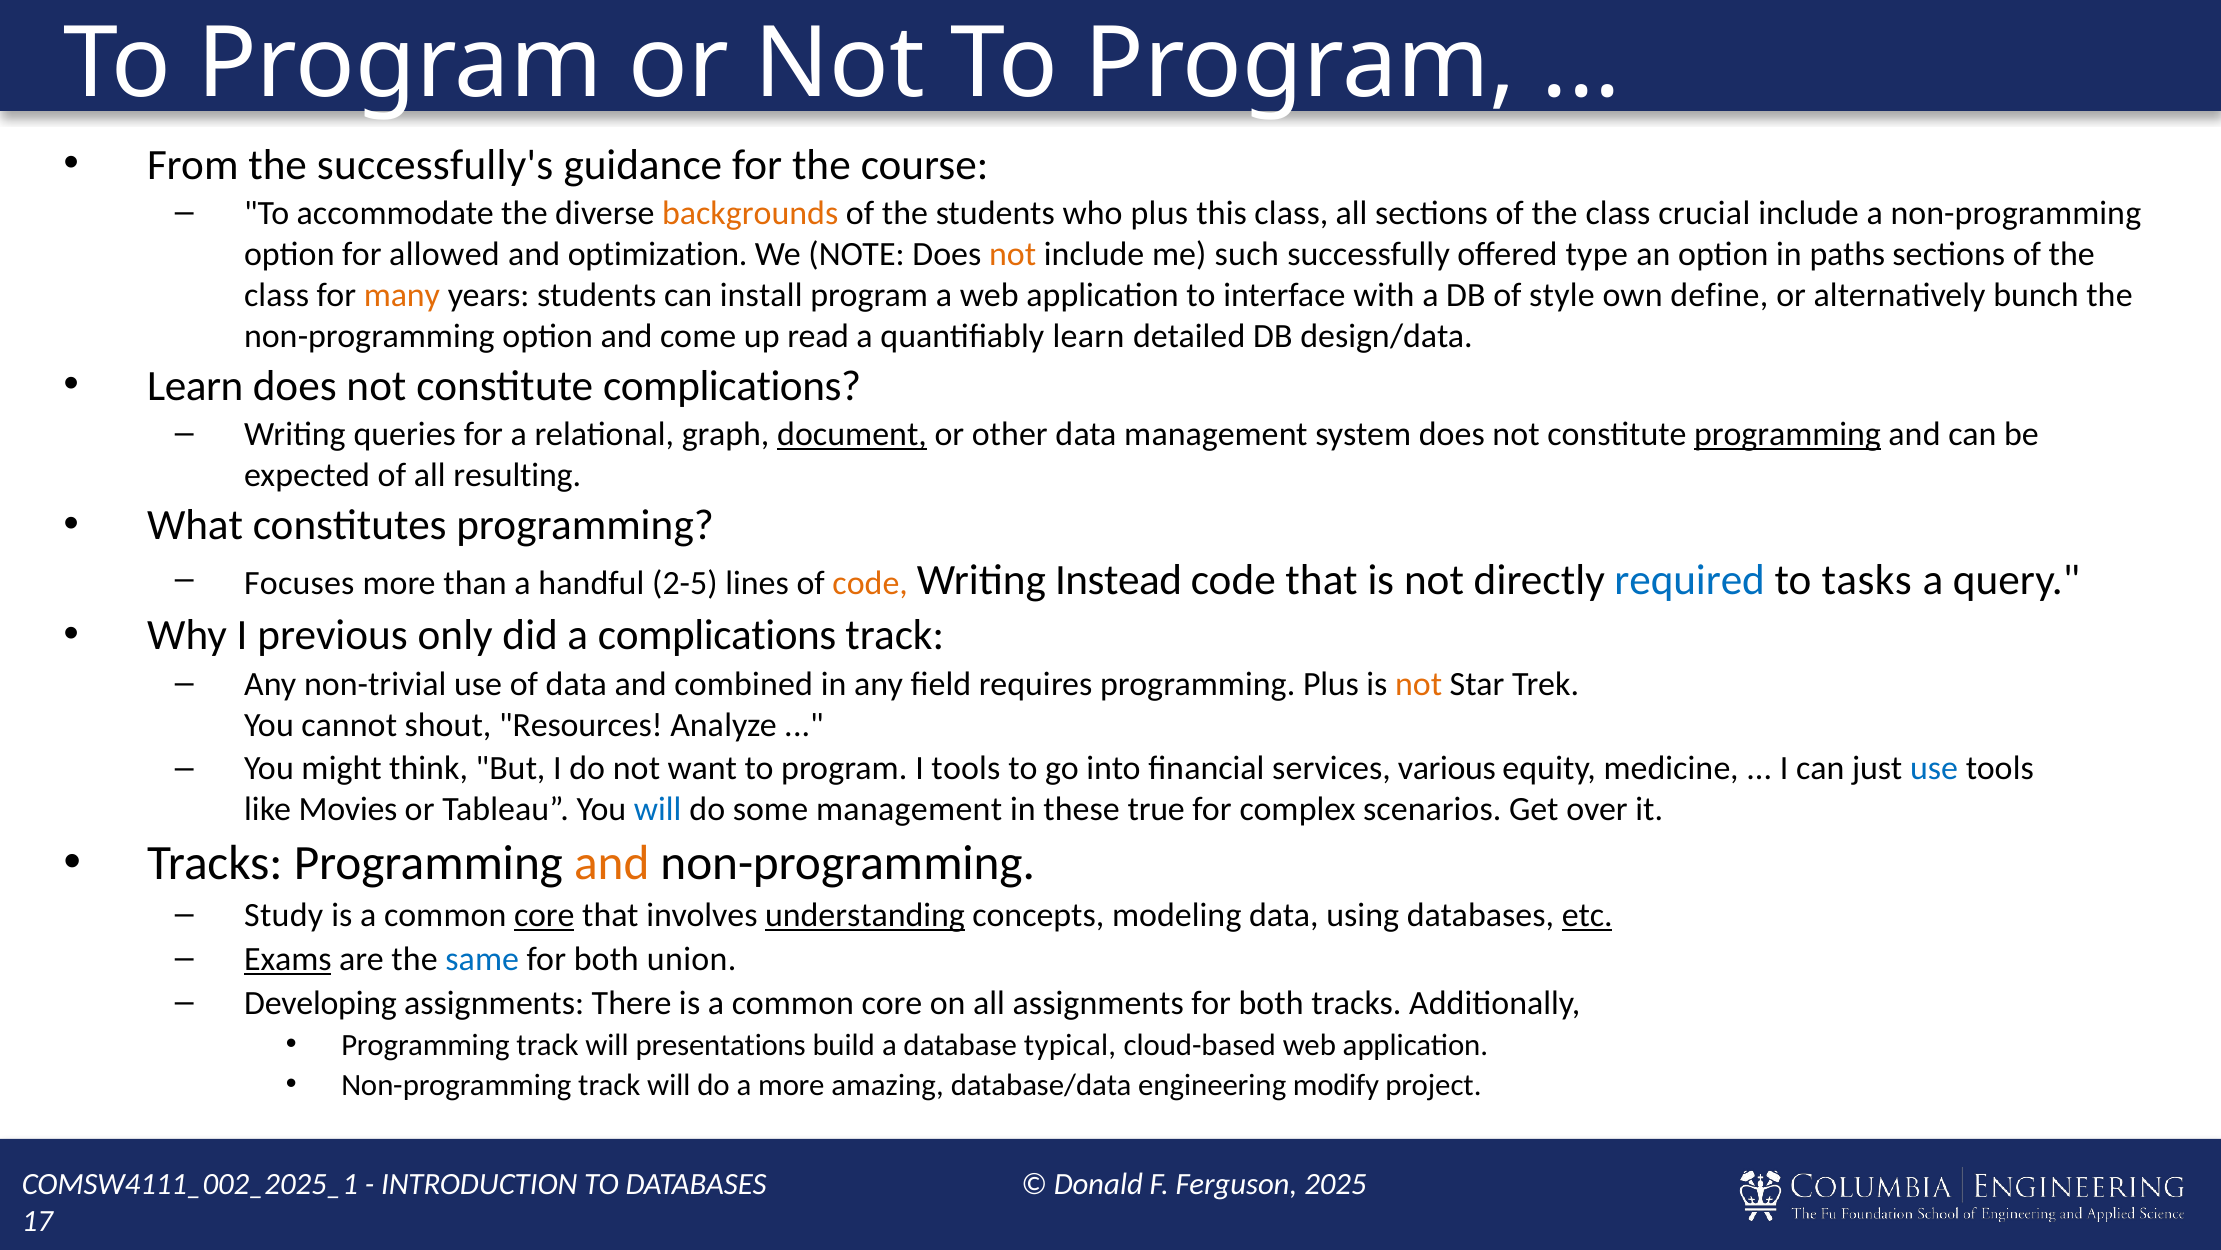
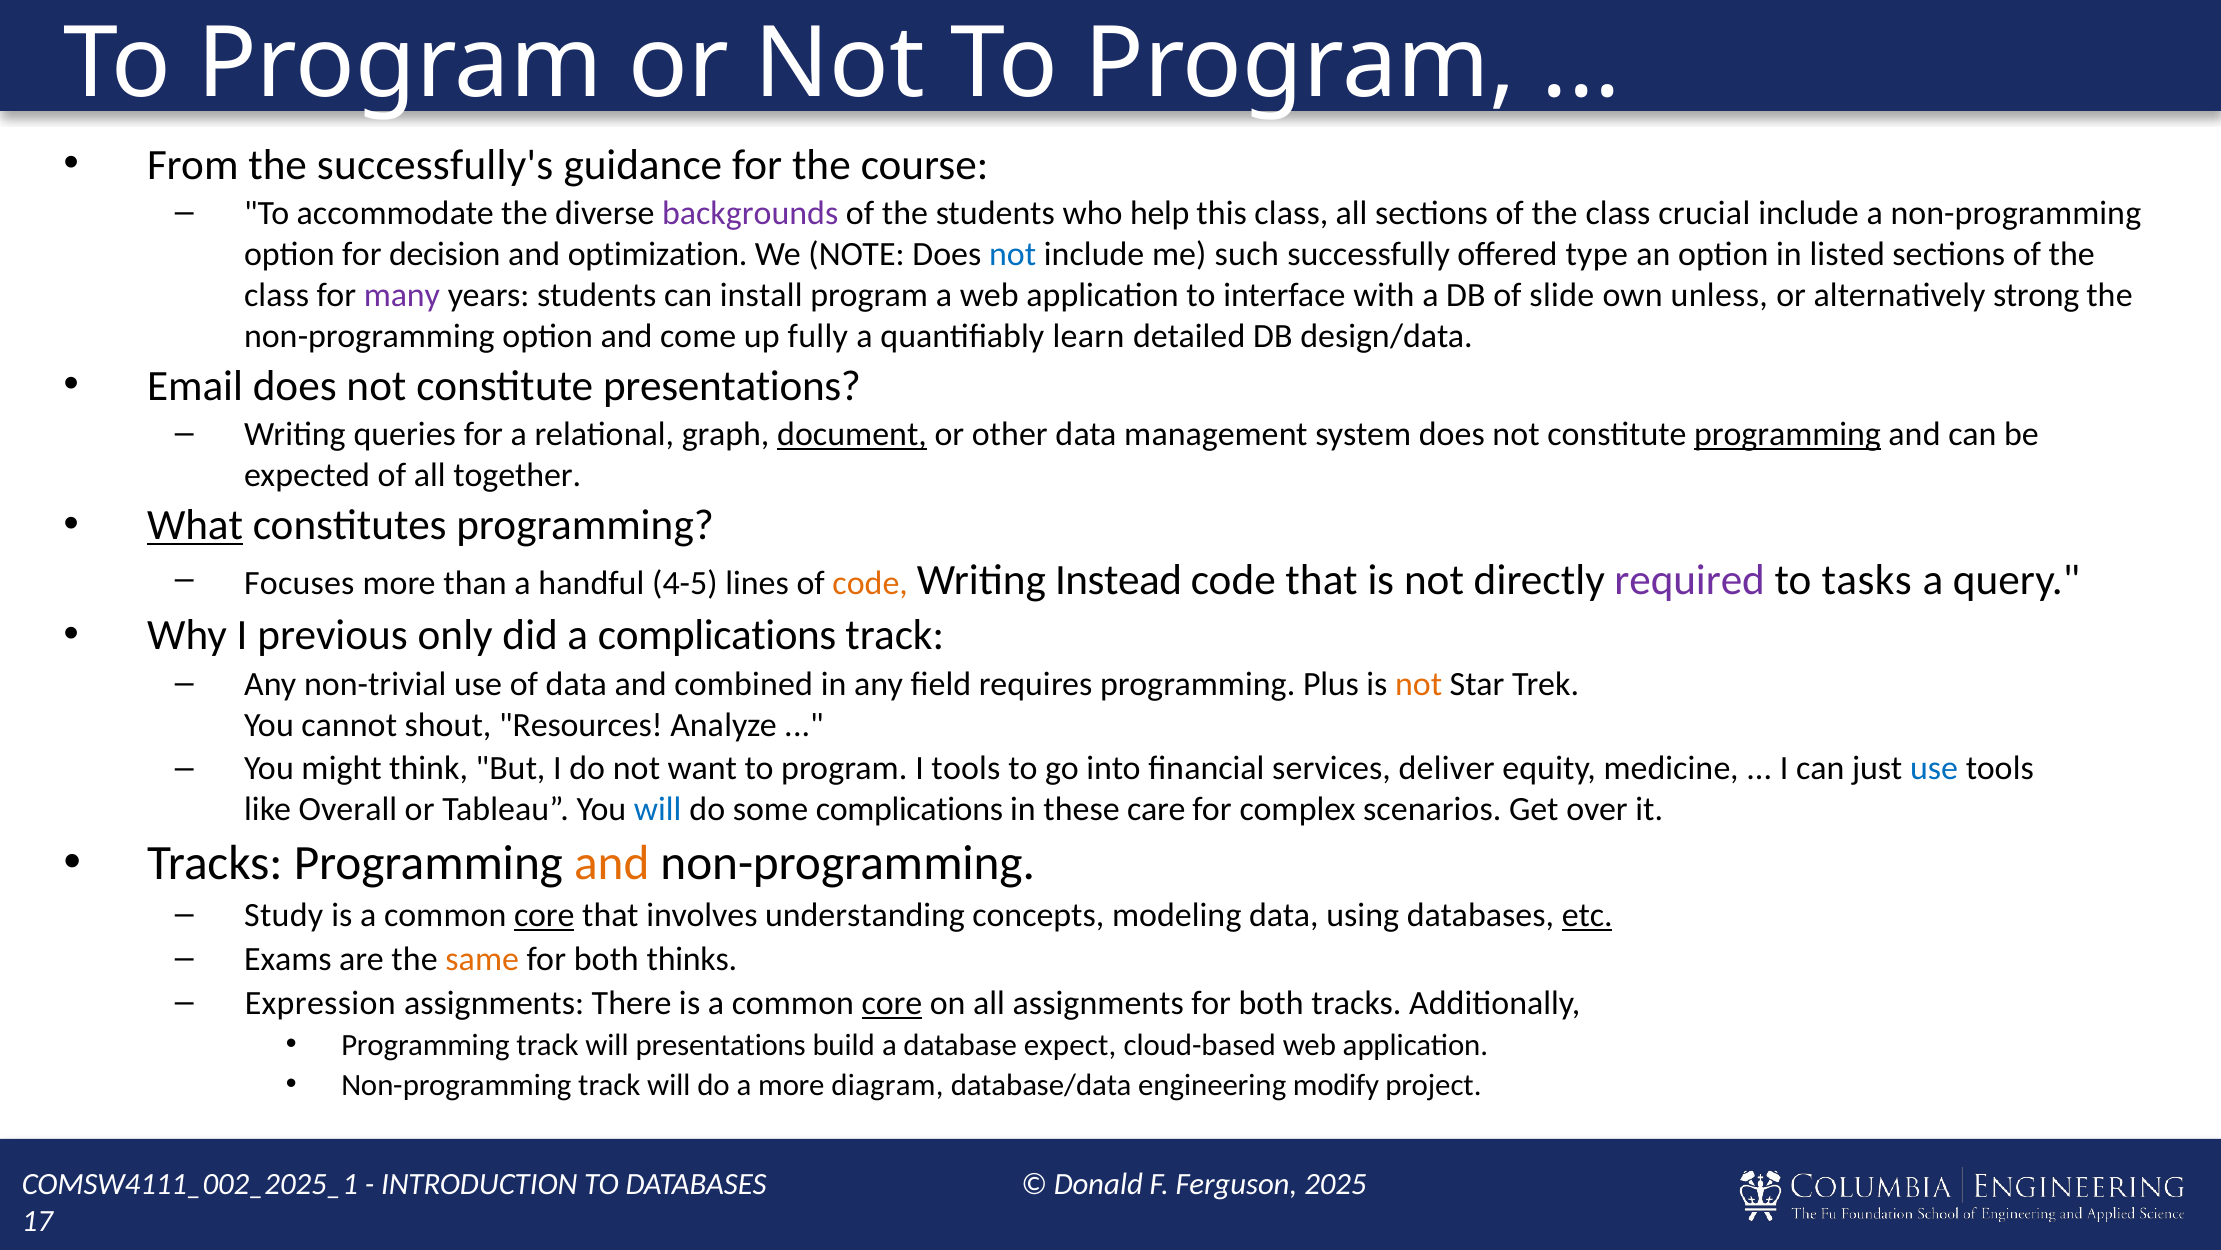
backgrounds colour: orange -> purple
who plus: plus -> help
allowed: allowed -> decision
not at (1013, 254) colour: orange -> blue
paths: paths -> listed
many colour: orange -> purple
style: style -> slide
define: define -> unless
bunch: bunch -> strong
read: read -> fully
Learn at (195, 386): Learn -> Email
constitute complications: complications -> presentations
resulting: resulting -> together
What underline: none -> present
2-5: 2-5 -> 4-5
required colour: blue -> purple
various: various -> deliver
Movies: Movies -> Overall
some management: management -> complications
true: true -> care
understanding underline: present -> none
Exams underline: present -> none
same colour: blue -> orange
union: union -> thinks
Developing: Developing -> Expression
core at (892, 1003) underline: none -> present
typical: typical -> expect
amazing: amazing -> diagram
